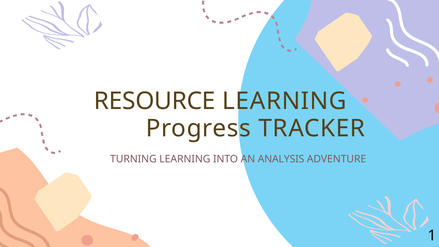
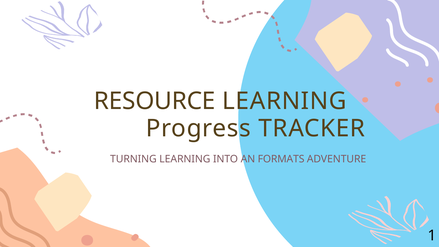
ANALYSIS: ANALYSIS -> FORMATS
